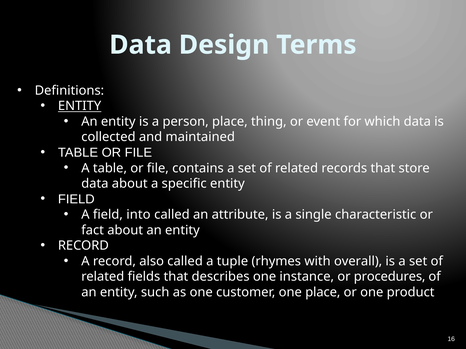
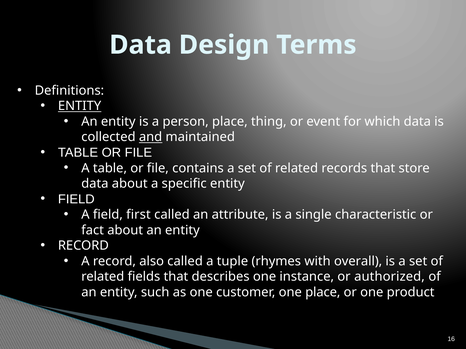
and underline: none -> present
into: into -> first
procedures: procedures -> authorized
